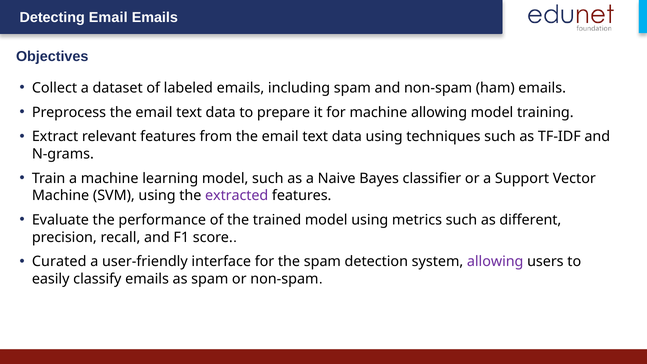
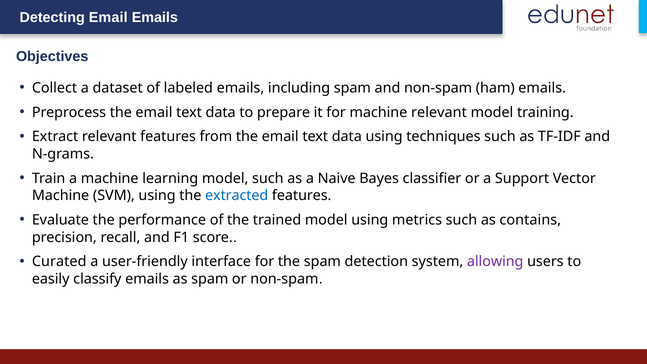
machine allowing: allowing -> relevant
extracted colour: purple -> blue
different: different -> contains
